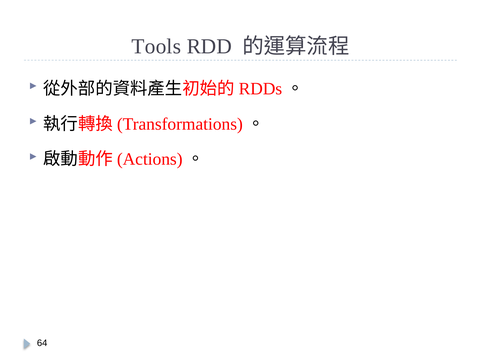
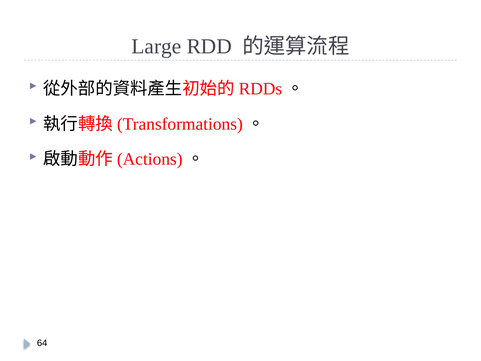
Tools: Tools -> Large
